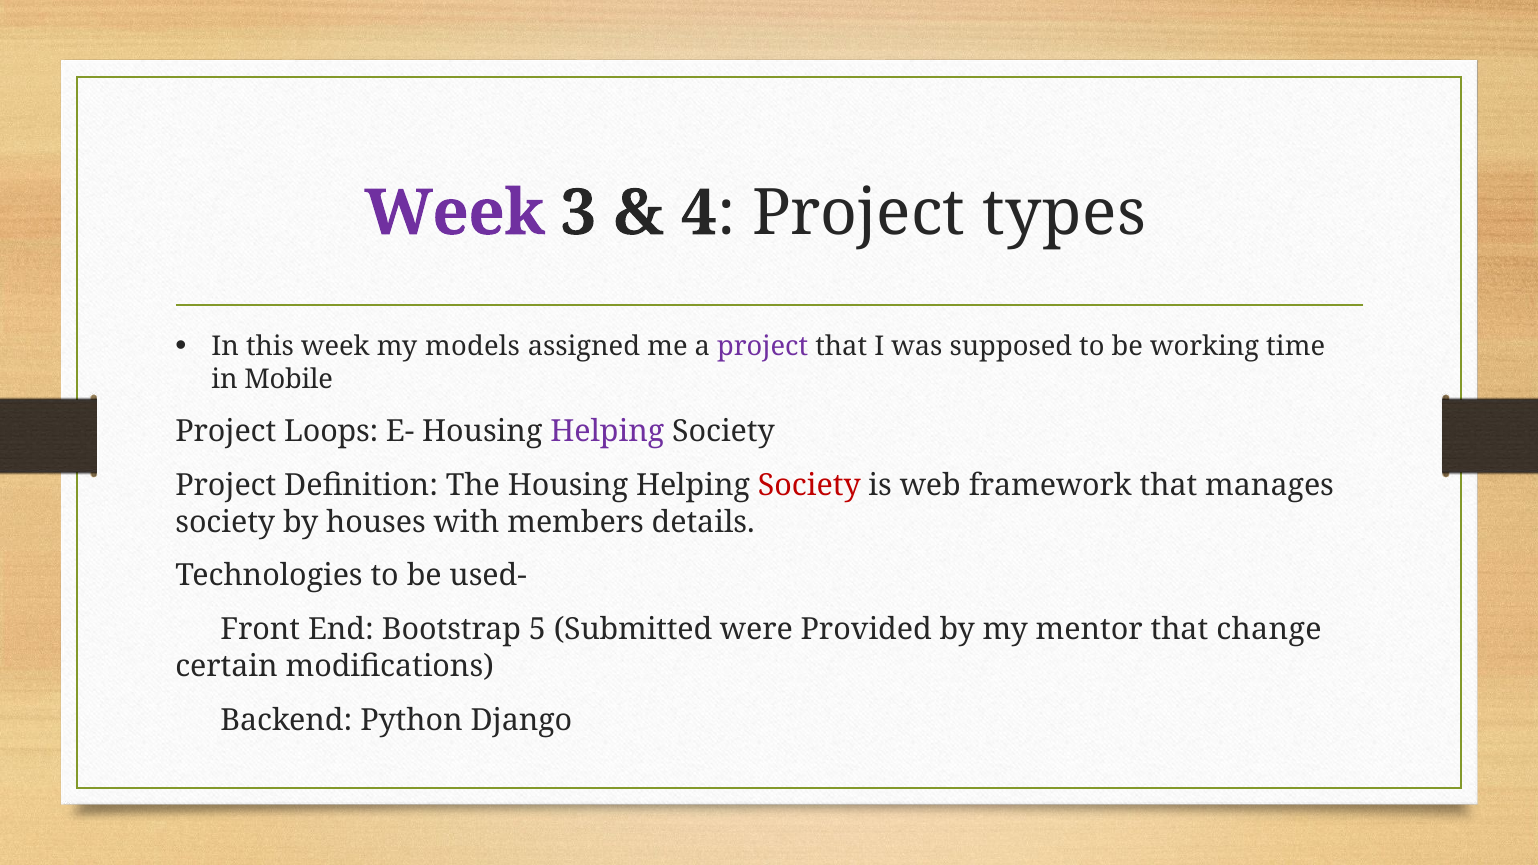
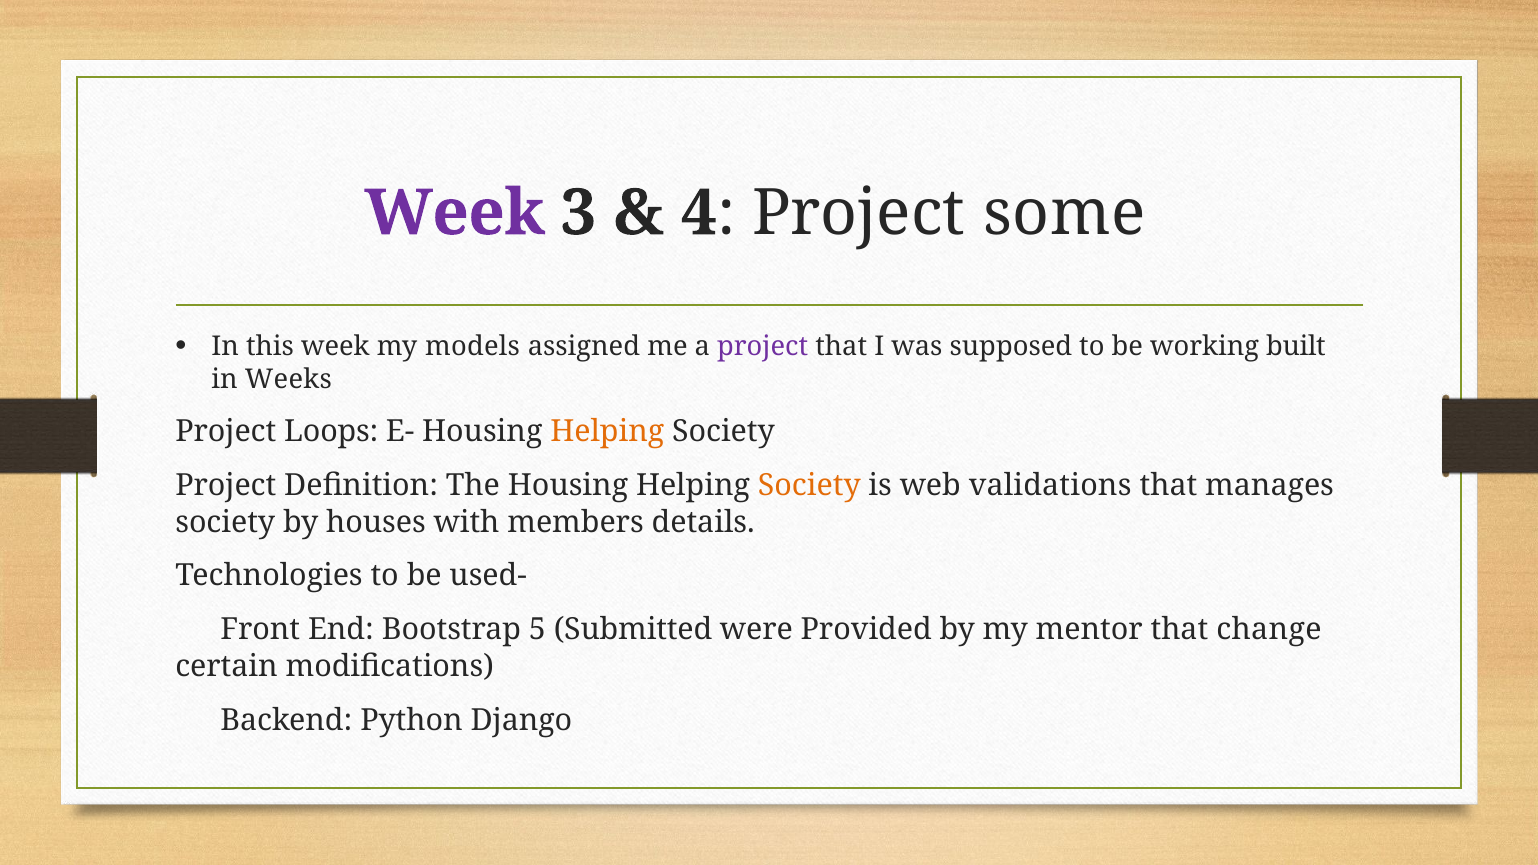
types: types -> some
time: time -> built
Mobile: Mobile -> Weeks
Helping at (607, 432) colour: purple -> orange
Society at (809, 486) colour: red -> orange
framework: framework -> validations
